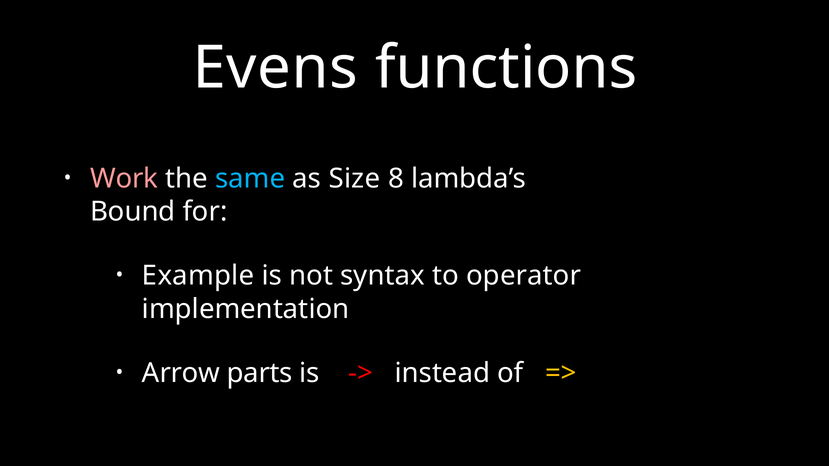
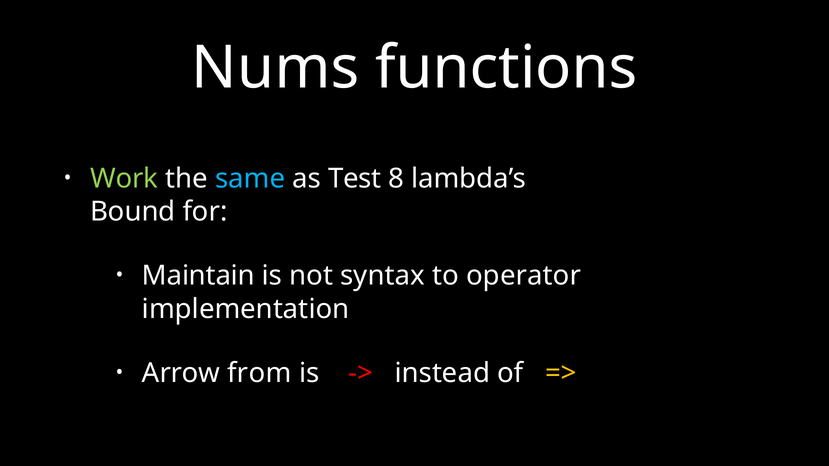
Evens: Evens -> Nums
Work colour: pink -> light green
Size: Size -> Test
Example: Example -> Maintain
parts: parts -> from
